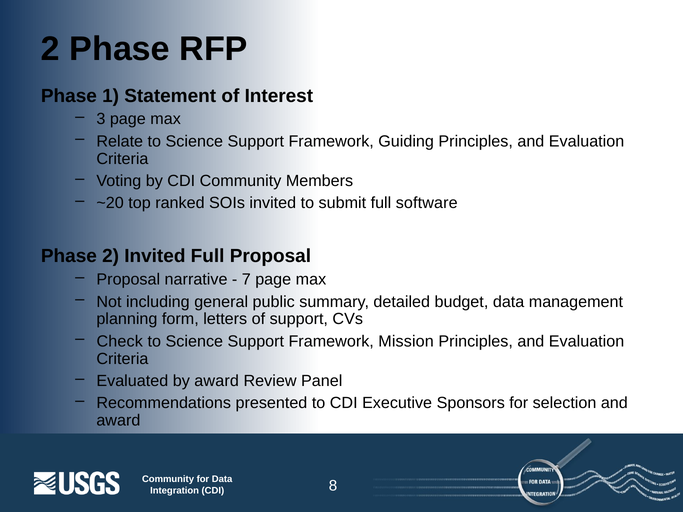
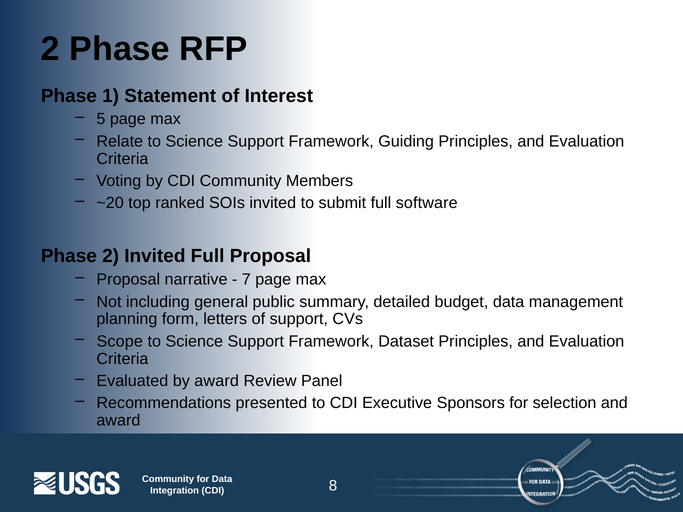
3: 3 -> 5
Check: Check -> Scope
Mission: Mission -> Dataset
